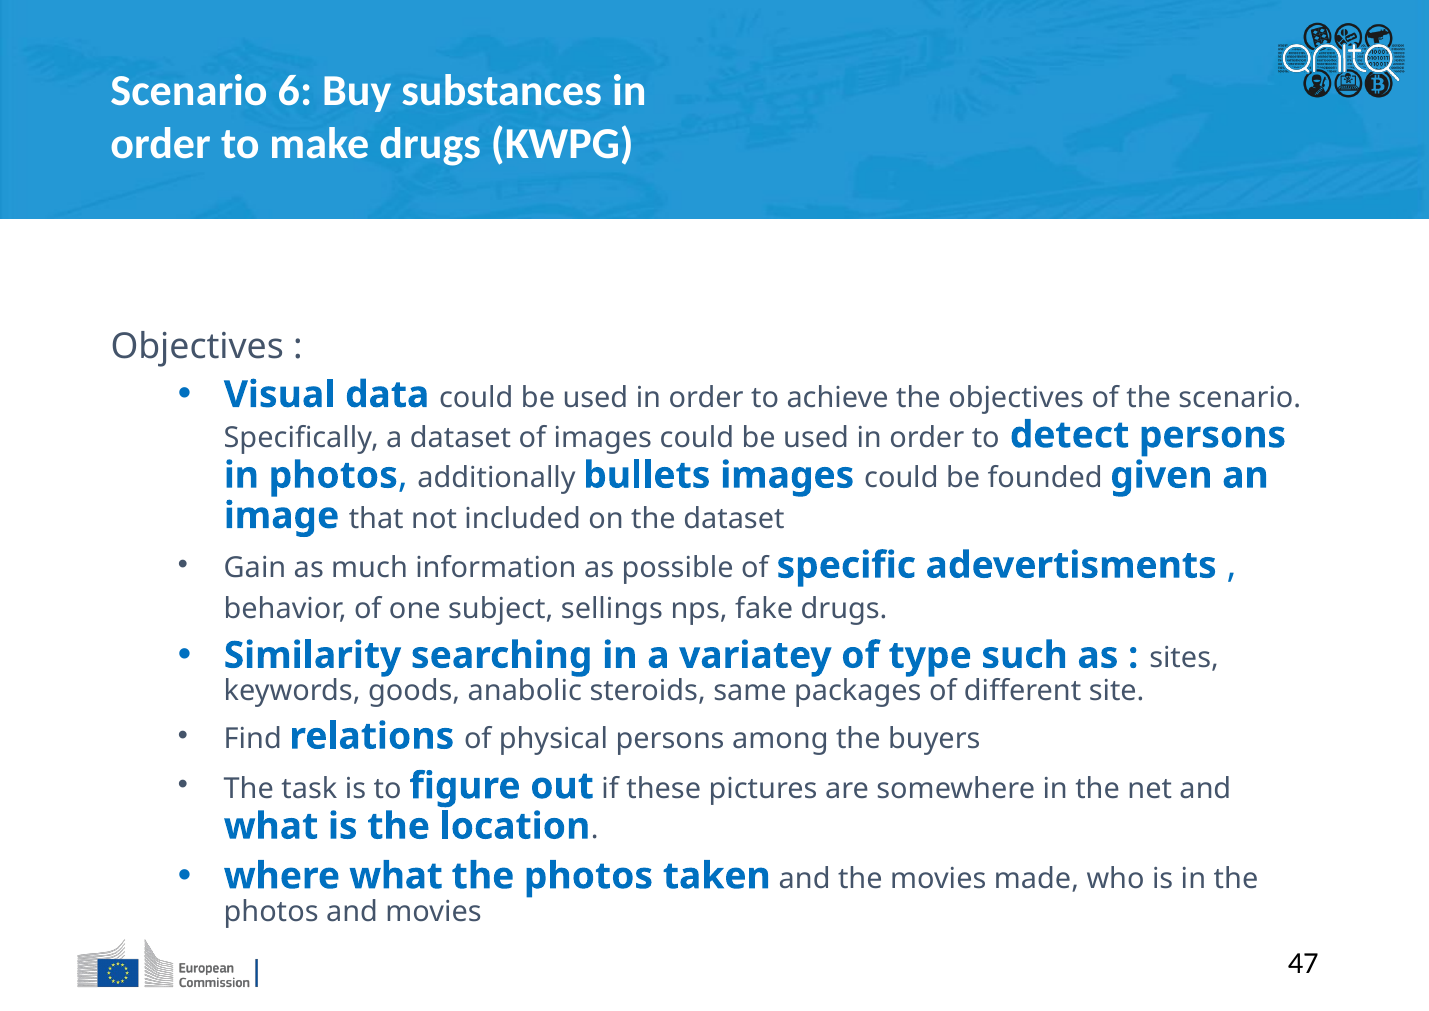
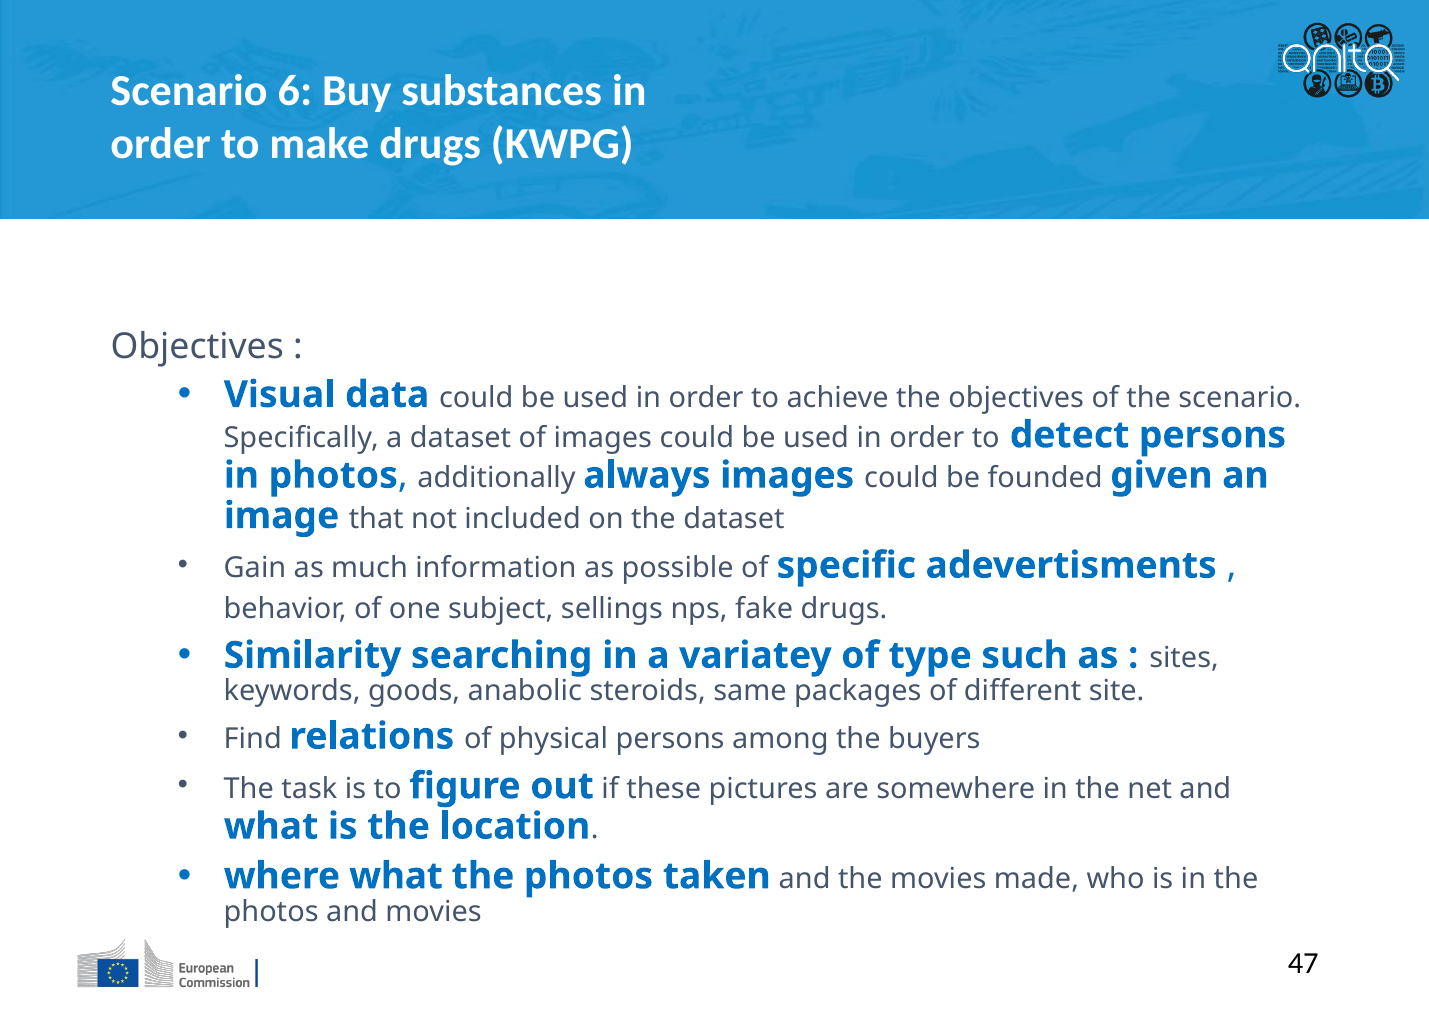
bullets: bullets -> always
